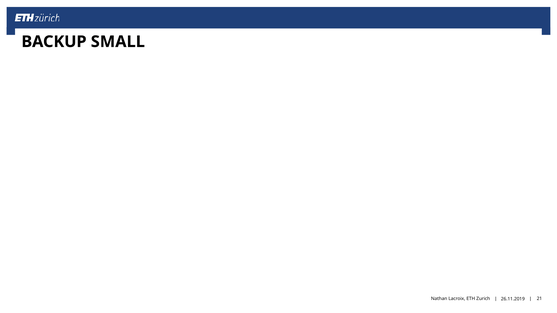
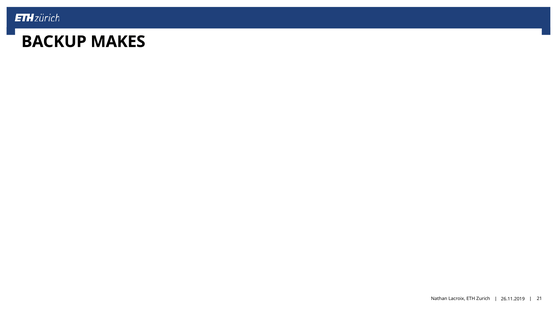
SMALL: SMALL -> MAKES
